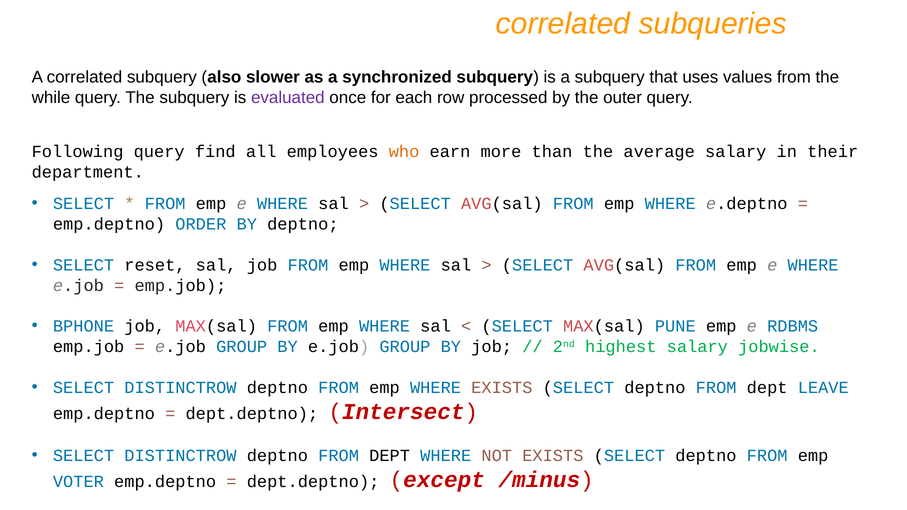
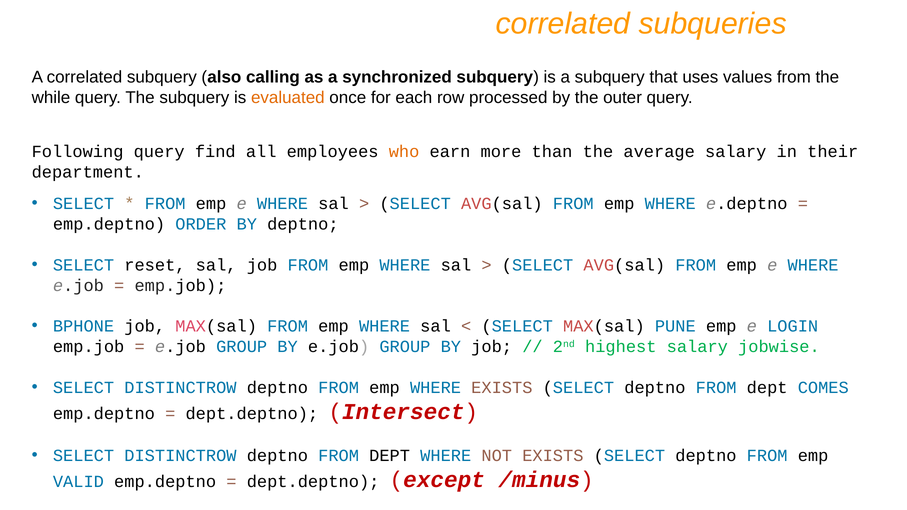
slower: slower -> calling
evaluated colour: purple -> orange
RDBMS: RDBMS -> LOGIN
LEAVE: LEAVE -> COMES
VOTER: VOTER -> VALID
